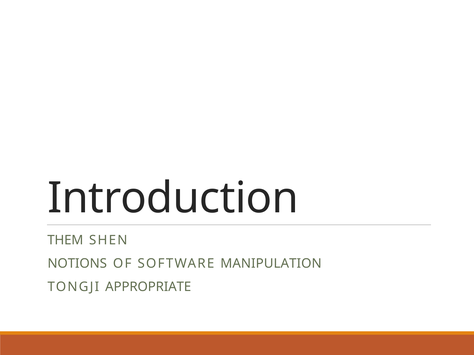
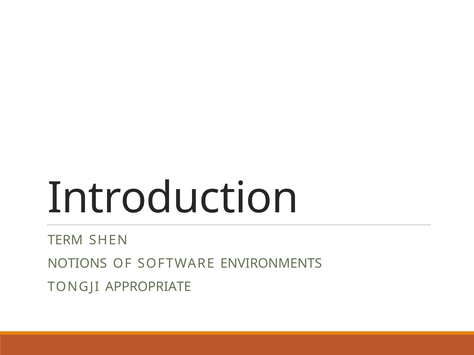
THEM: THEM -> TERM
MANIPULATION: MANIPULATION -> ENVIRONMENTS
